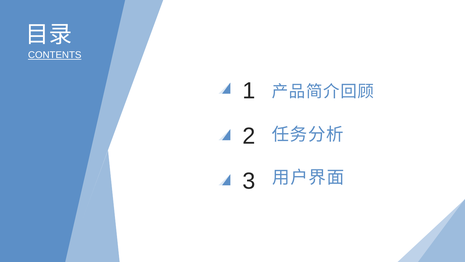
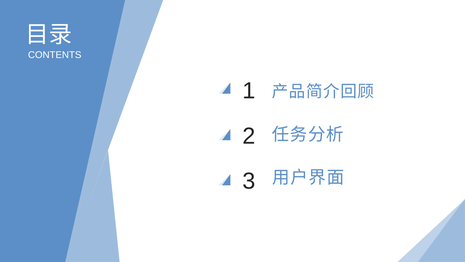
CONTENTS underline: present -> none
